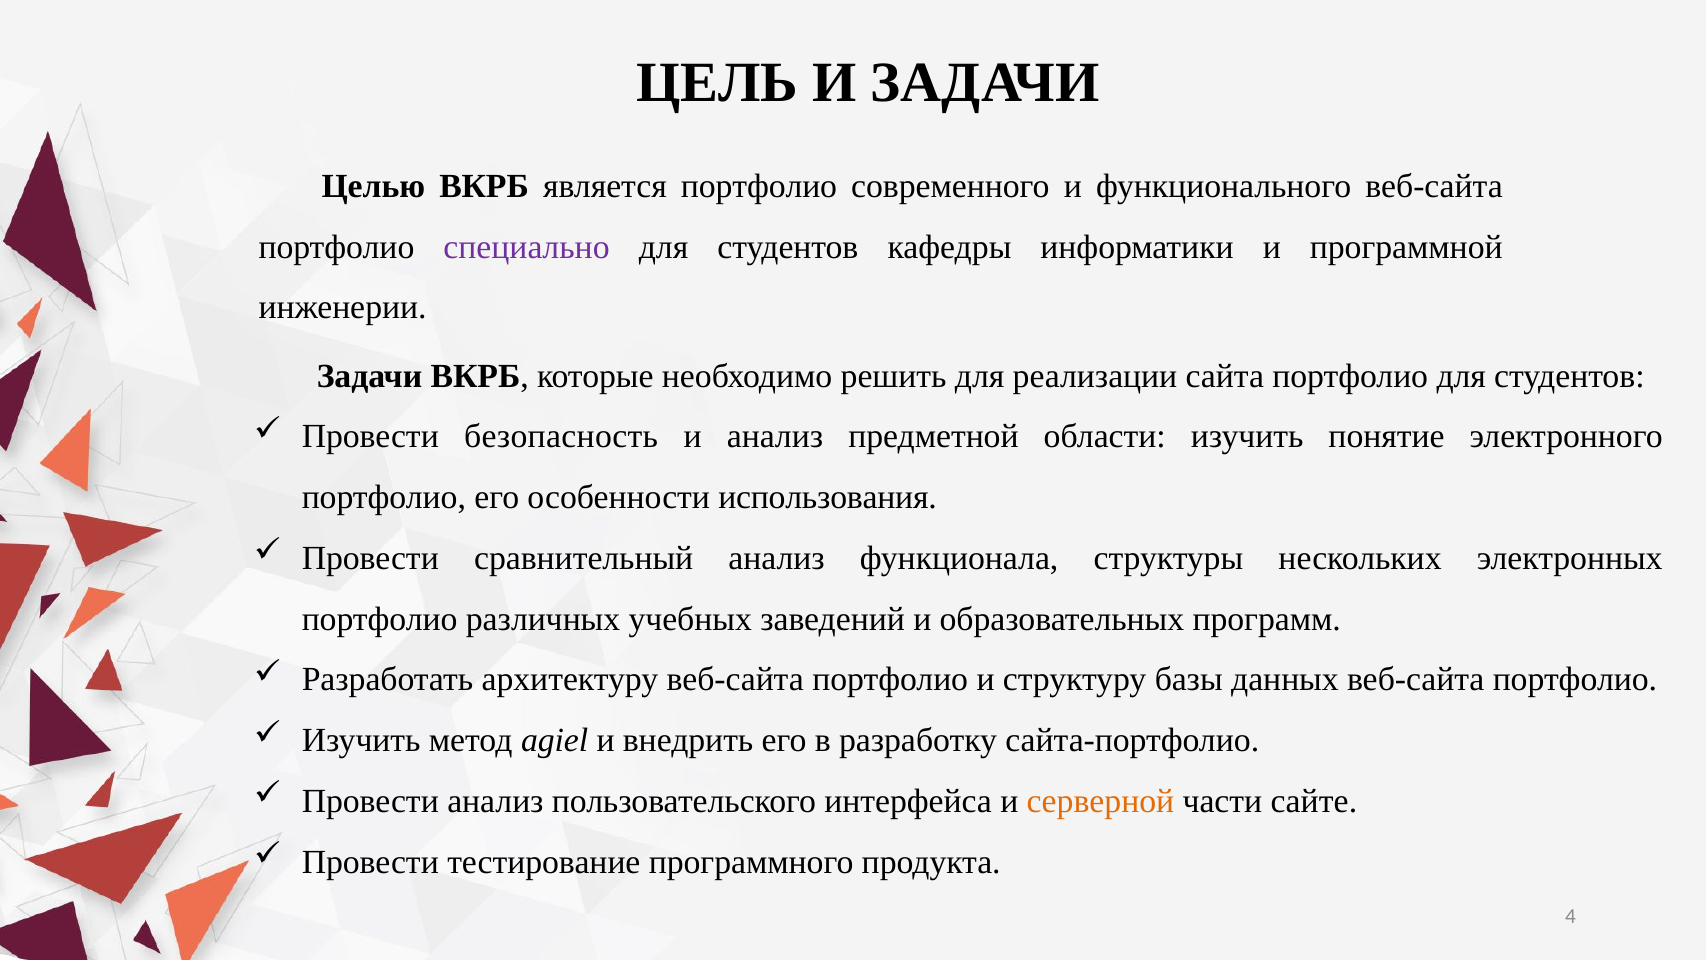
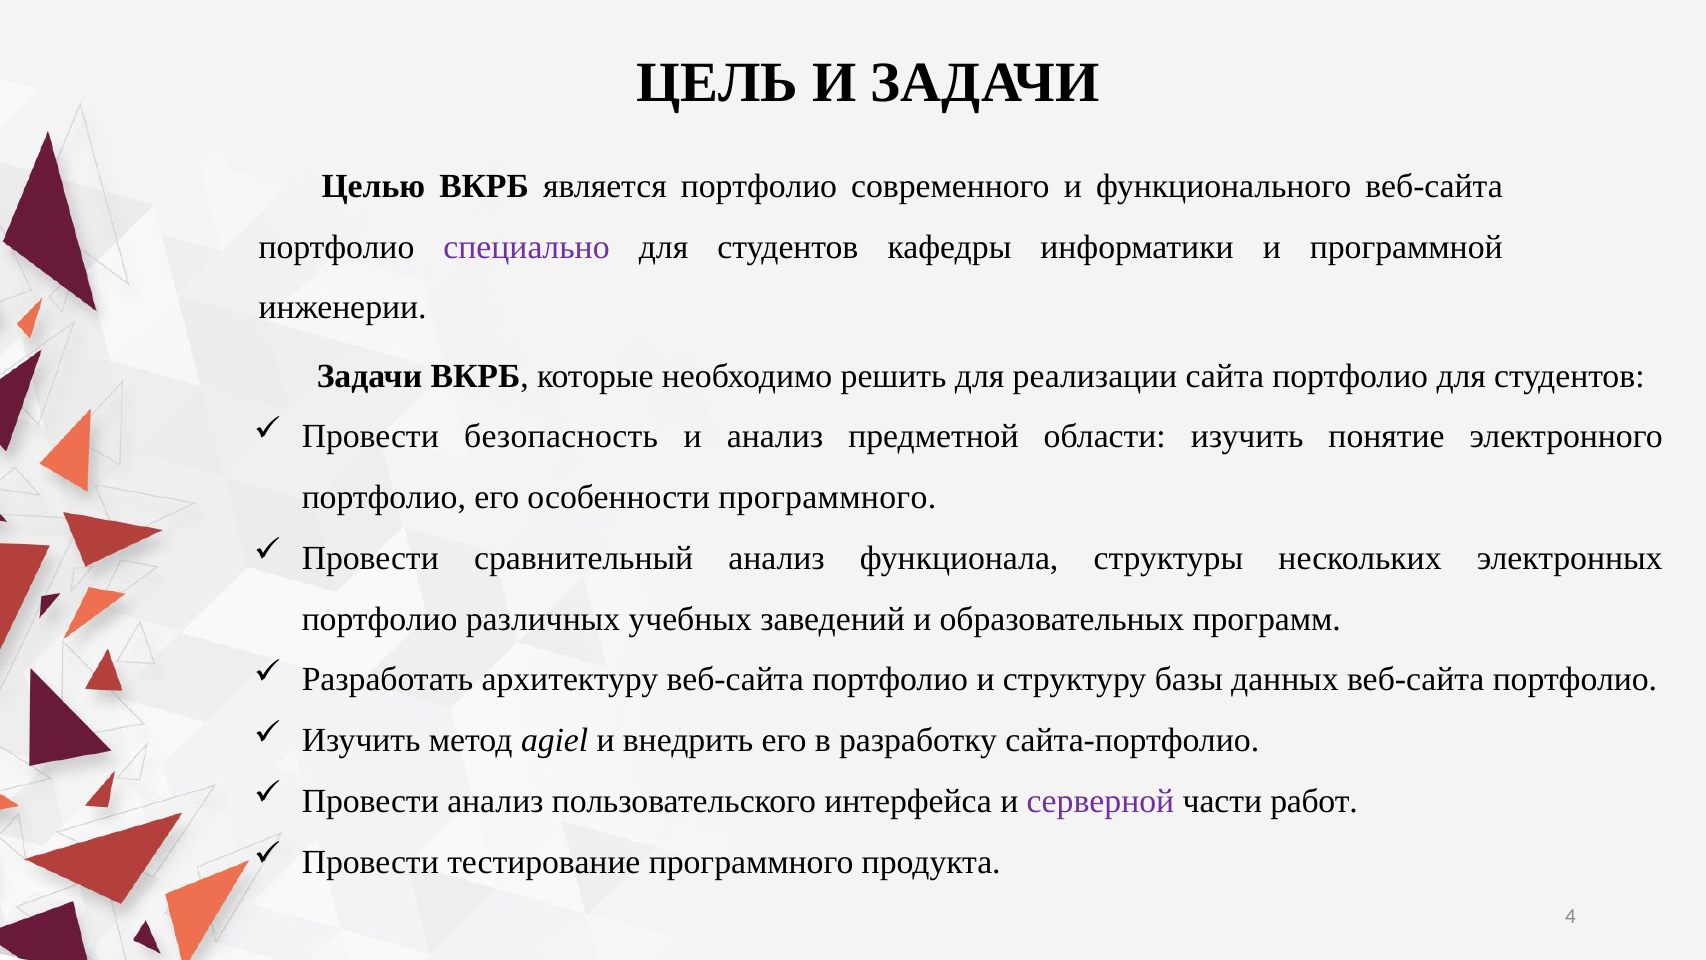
особенности использования: использования -> программного
серверной colour: orange -> purple
сайте: сайте -> работ
